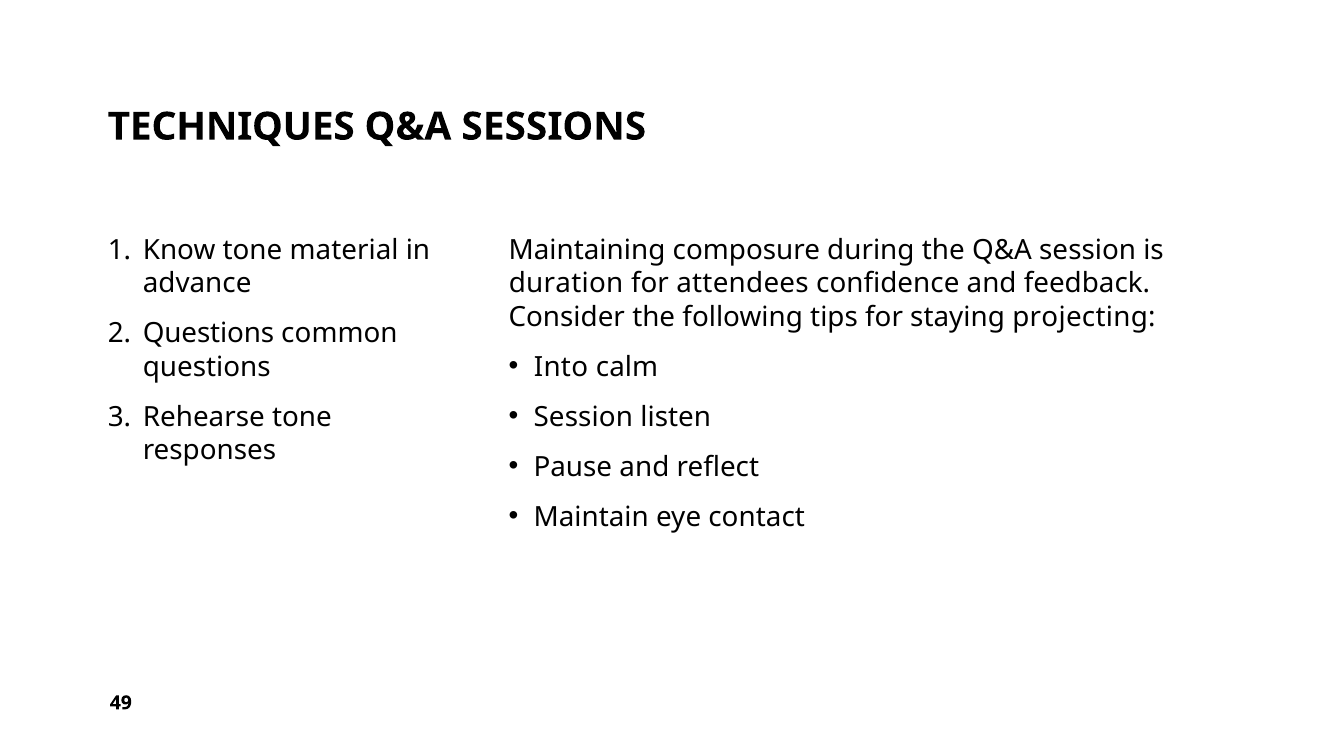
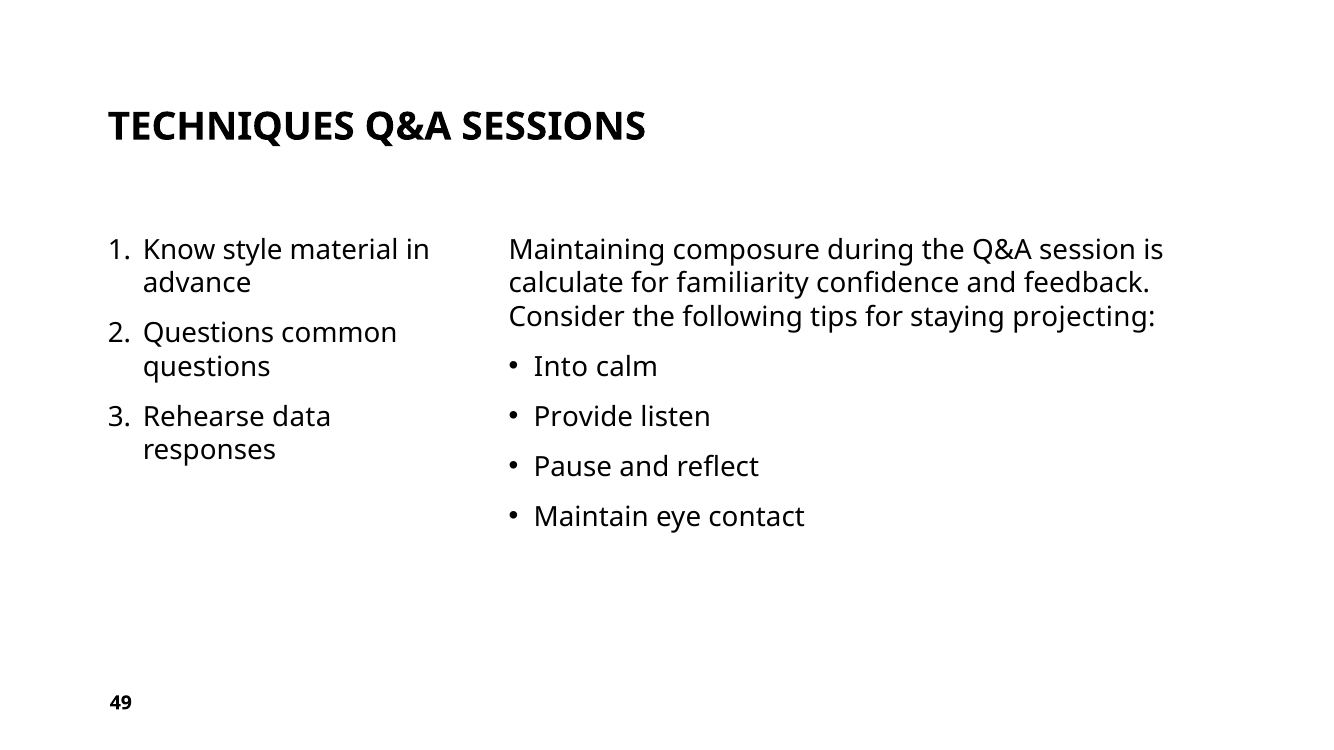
Know tone: tone -> style
duration: duration -> calculate
attendees: attendees -> familiarity
Session at (583, 417): Session -> Provide
Rehearse tone: tone -> data
